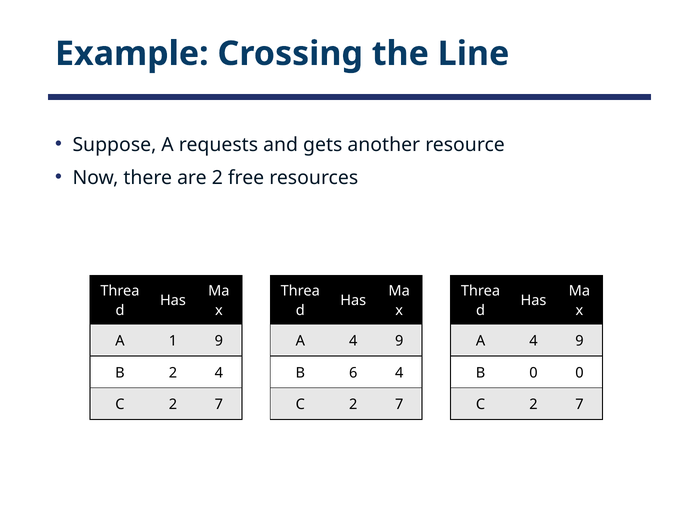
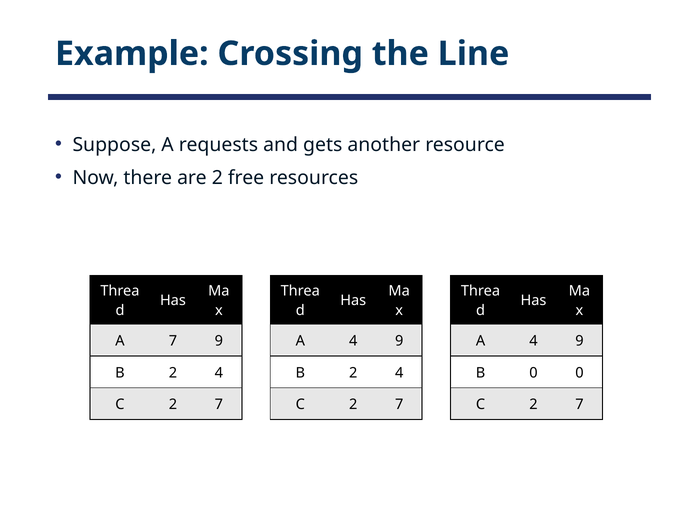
A 1: 1 -> 7
6 at (353, 373): 6 -> 2
